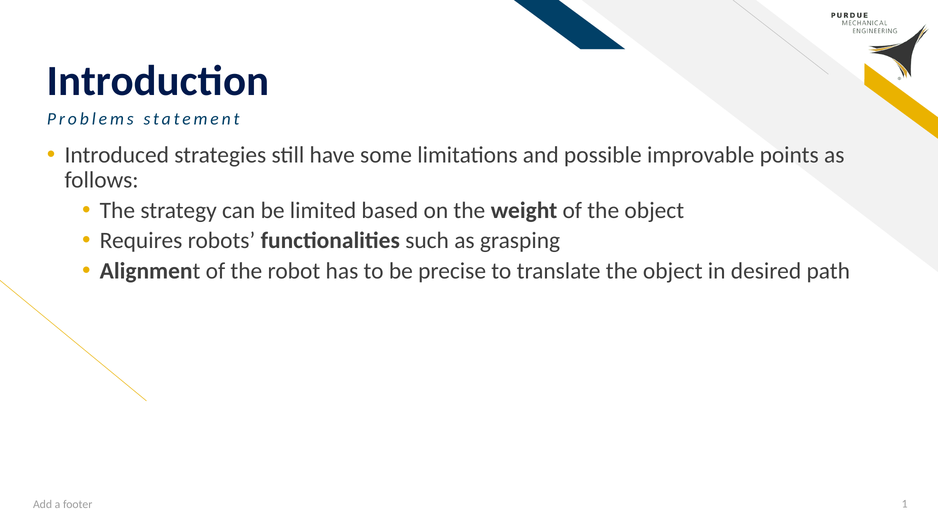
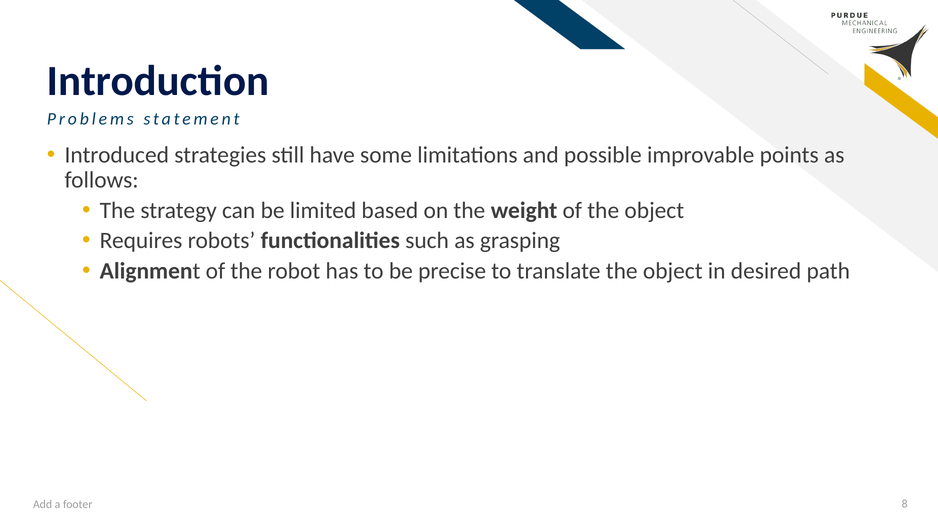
1: 1 -> 8
